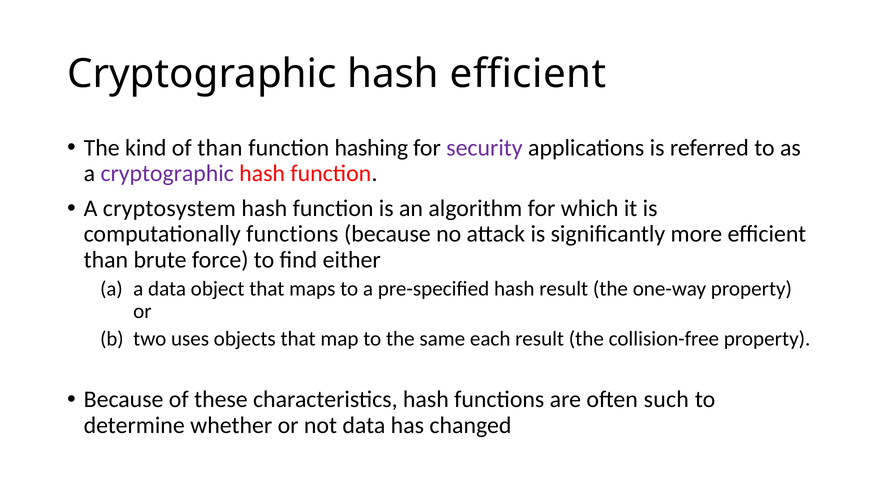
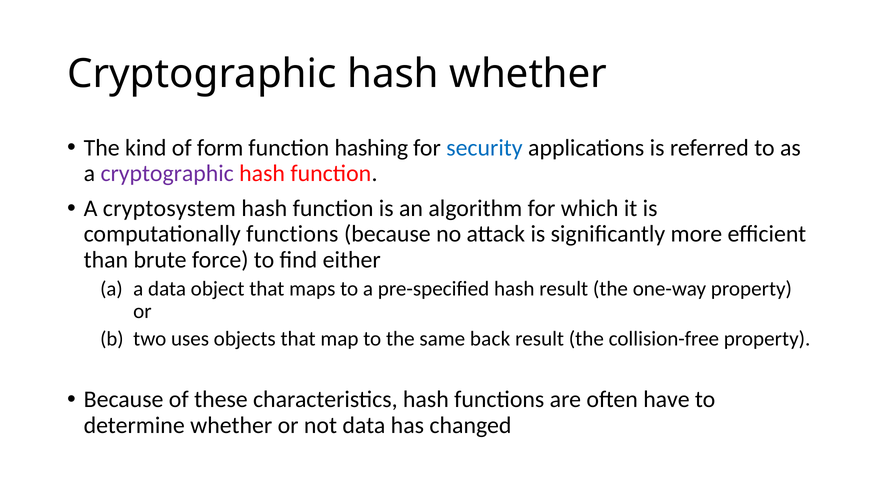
hash efficient: efficient -> whether
of than: than -> form
security colour: purple -> blue
each: each -> back
such: such -> have
